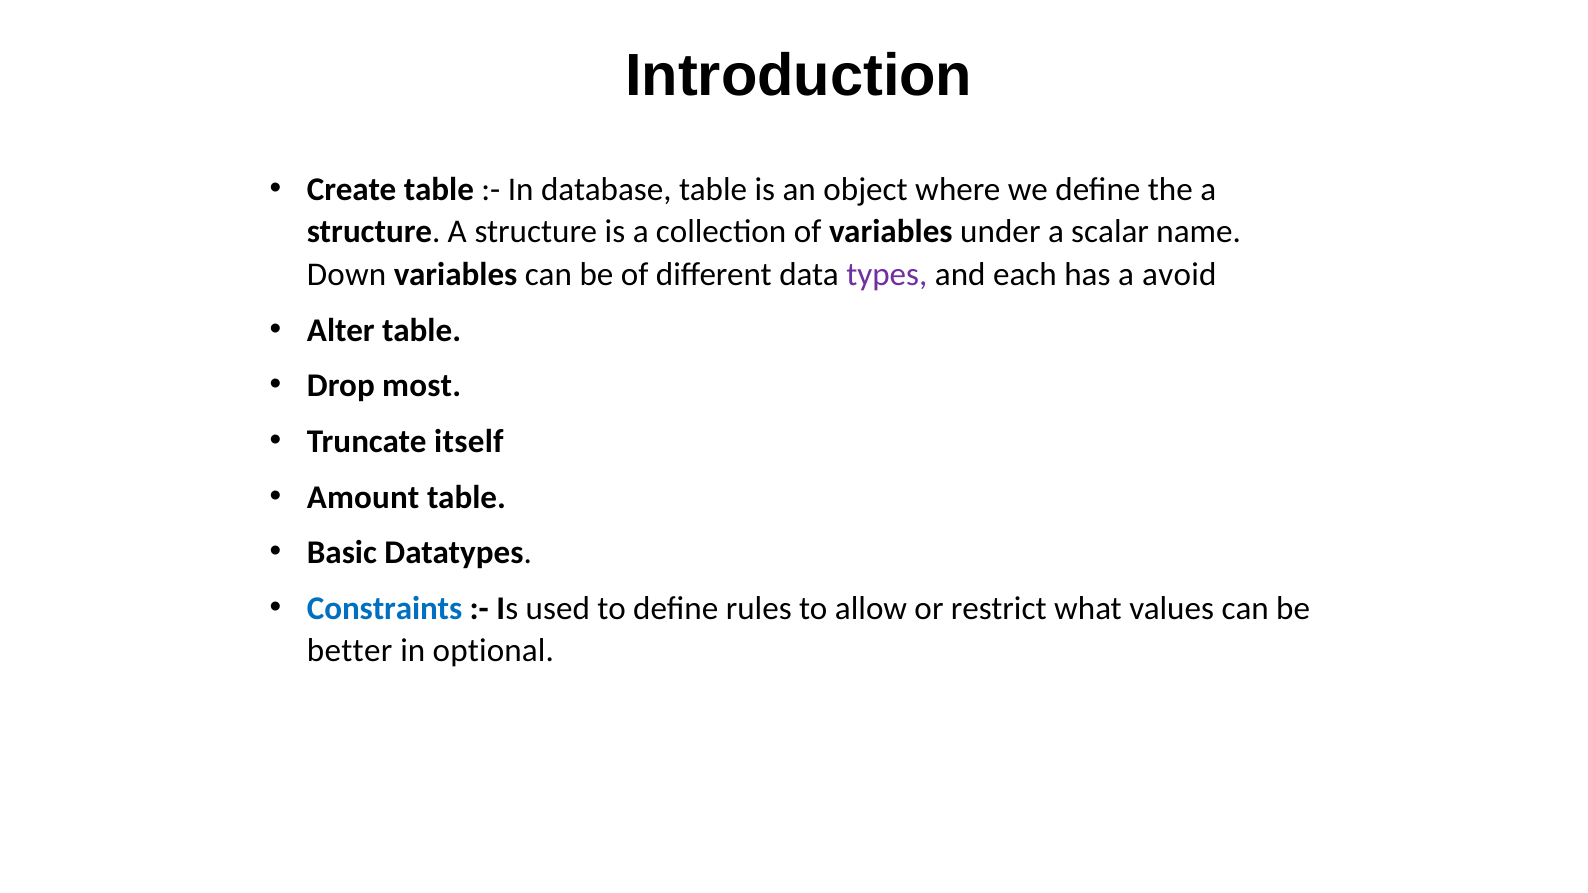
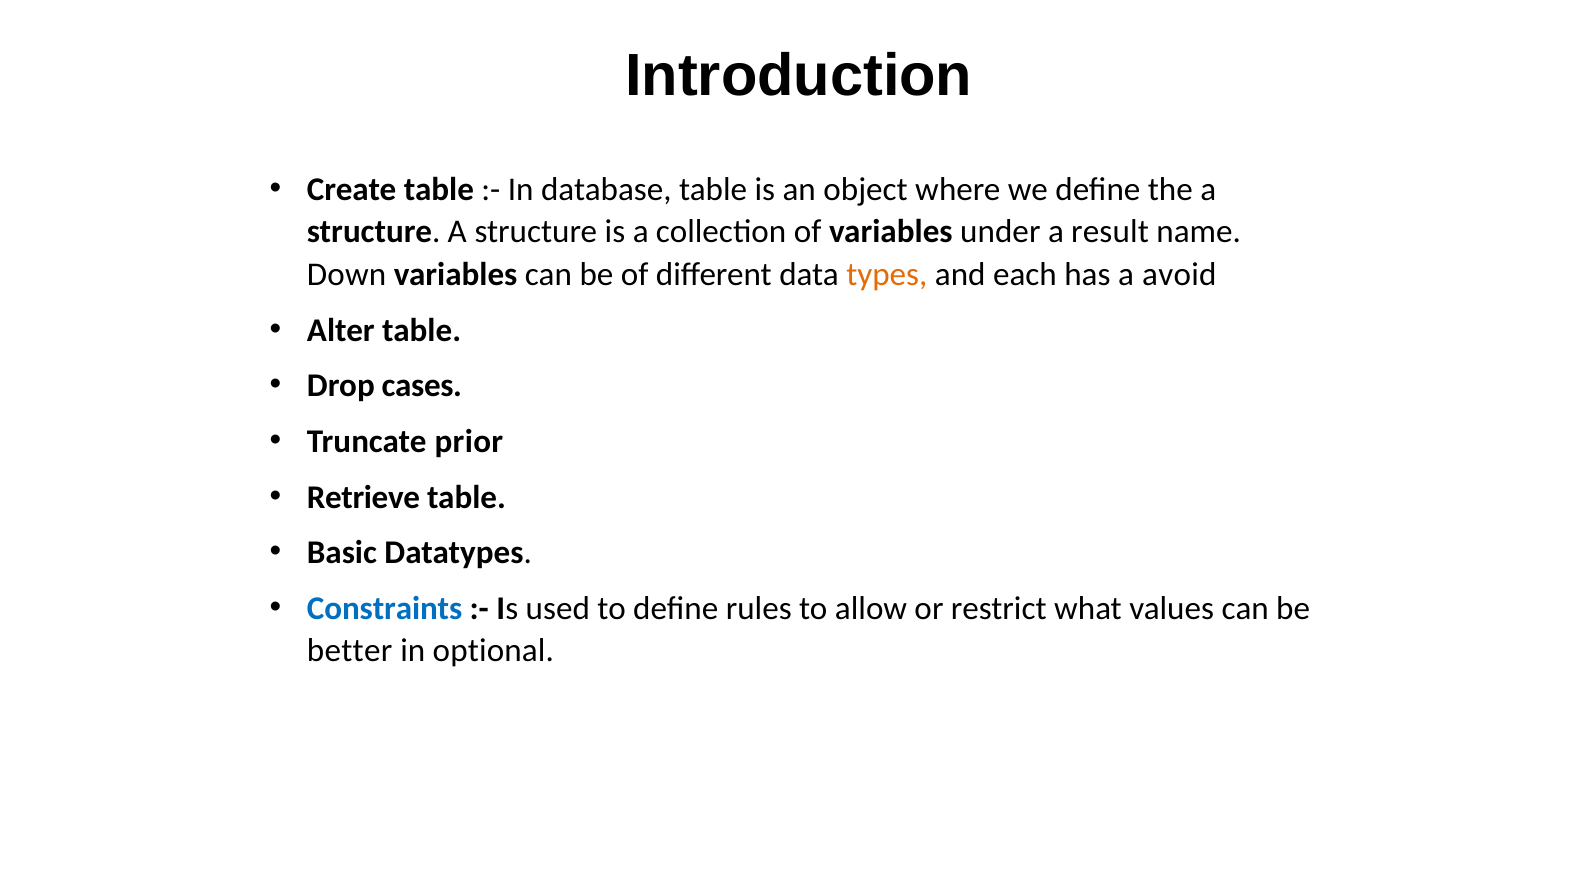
scalar: scalar -> result
types colour: purple -> orange
most: most -> cases
itself: itself -> prior
Amount: Amount -> Retrieve
